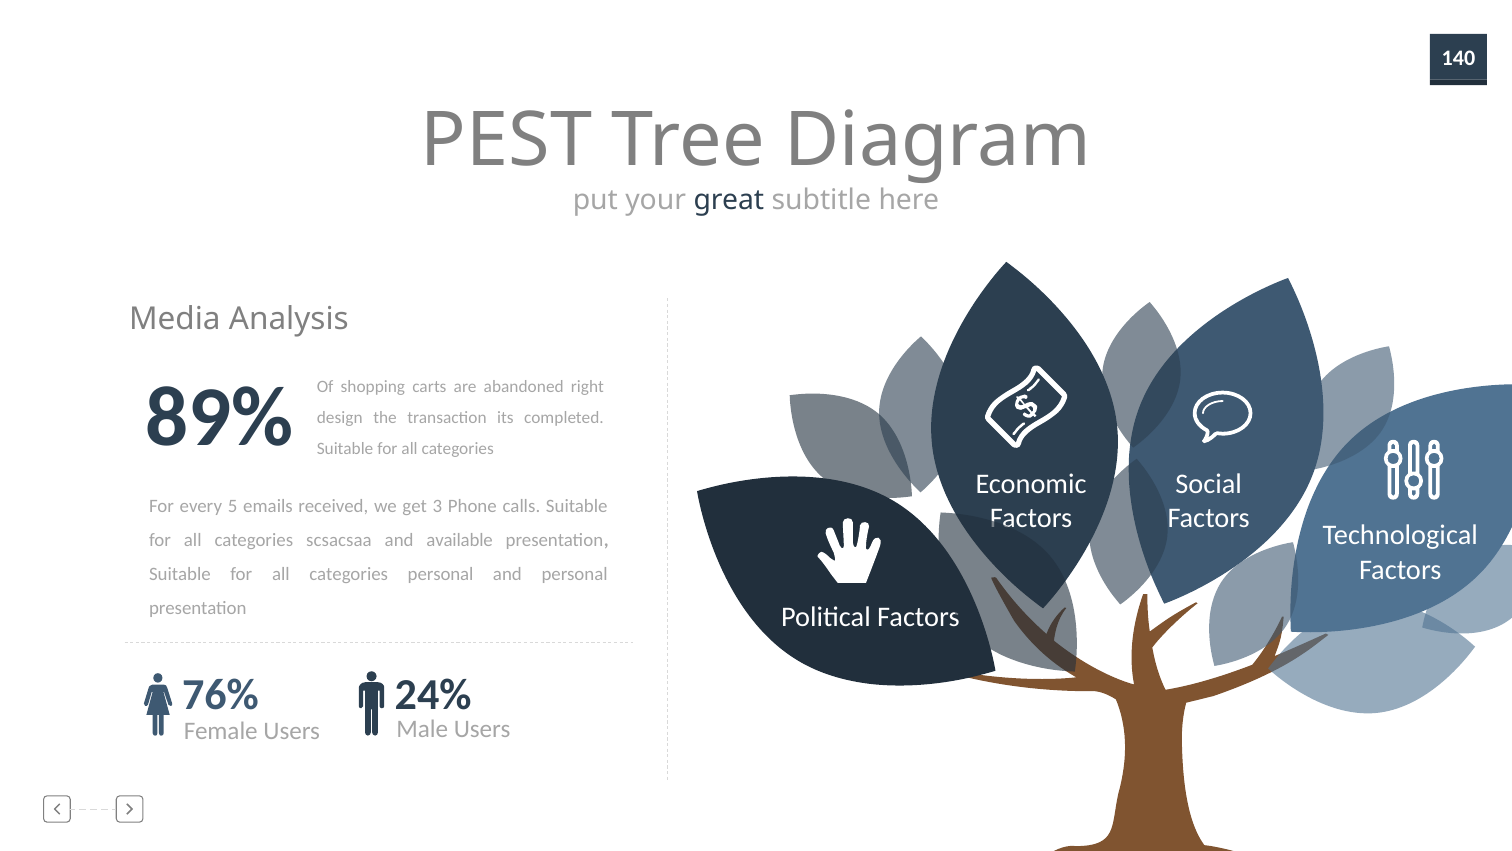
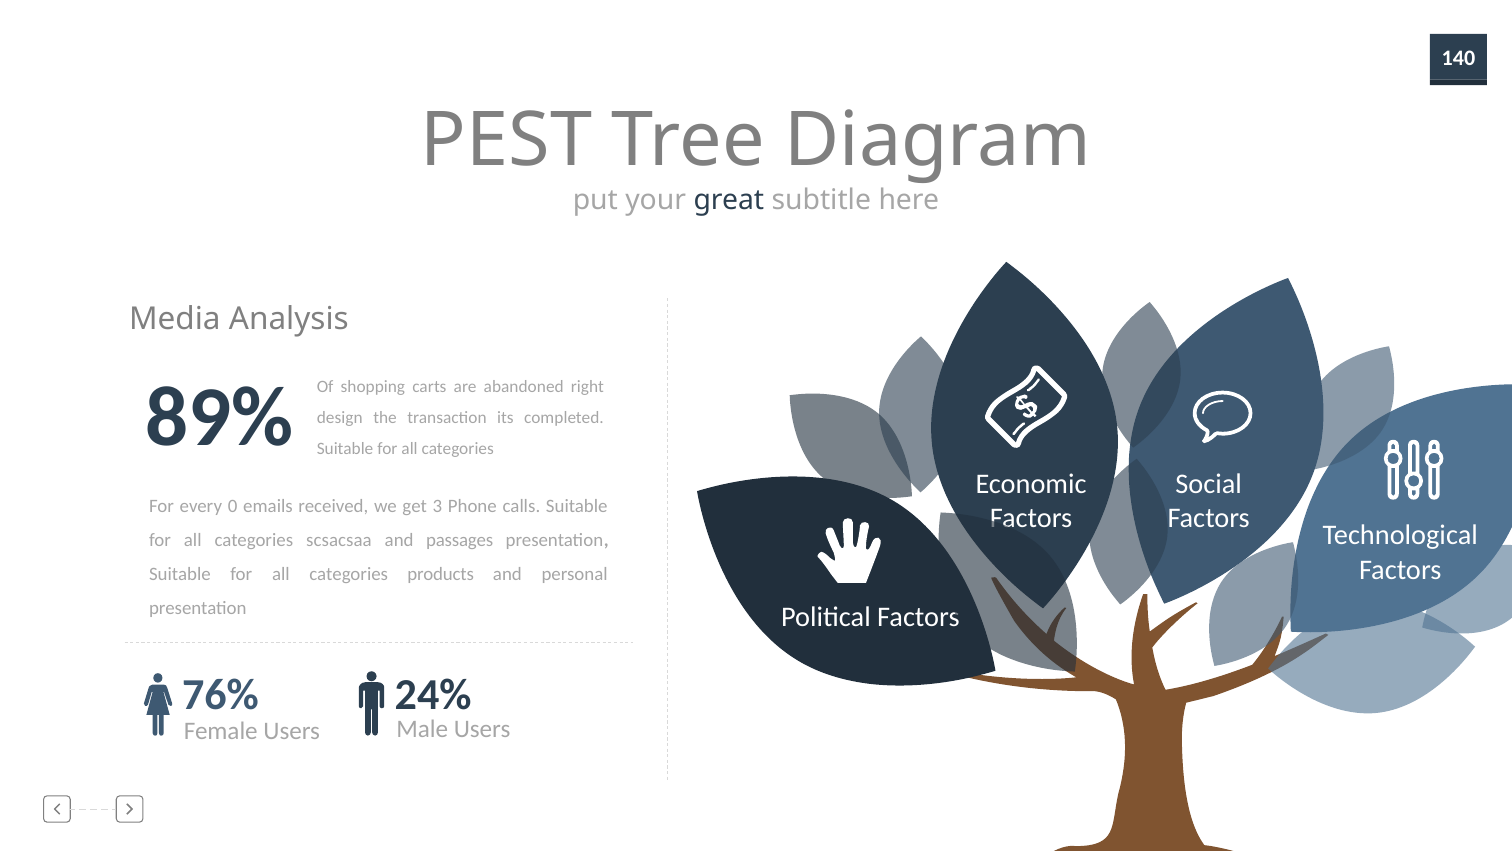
5: 5 -> 0
available: available -> passages
categories personal: personal -> products
